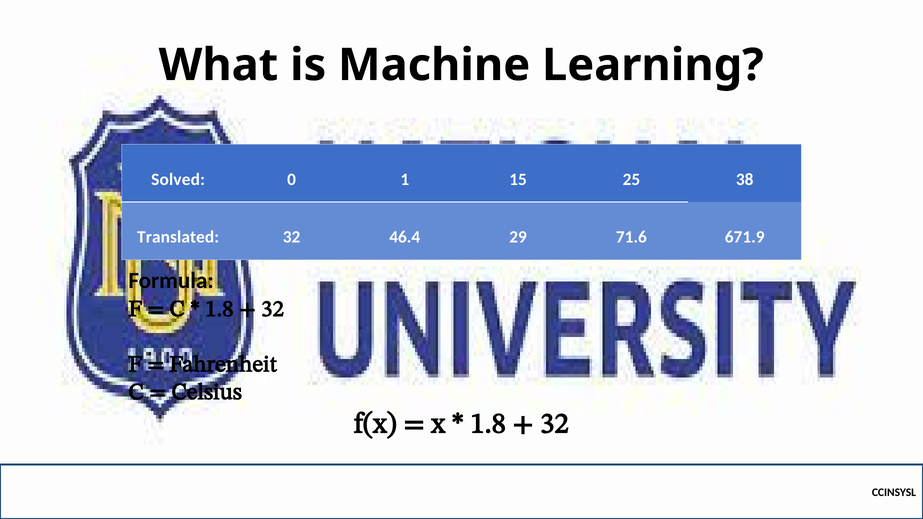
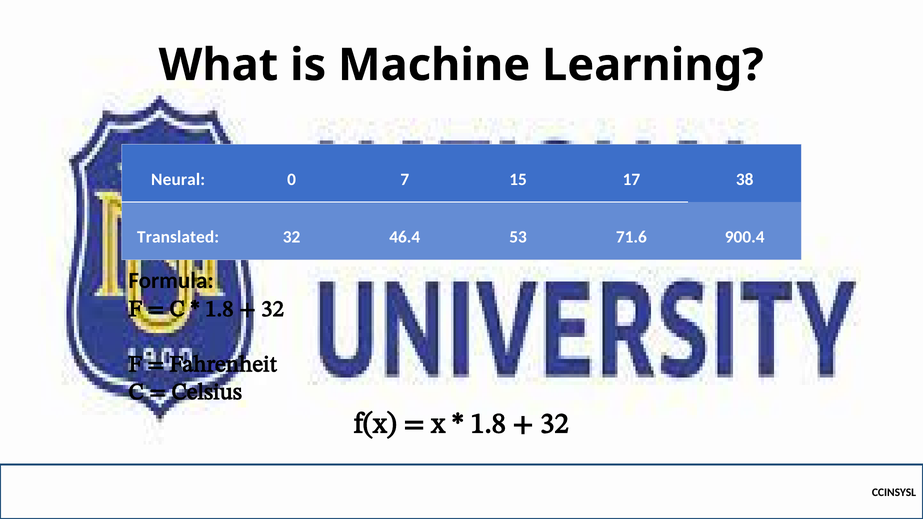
Solved: Solved -> Neural
1: 1 -> 7
25: 25 -> 17
29: 29 -> 53
671.9: 671.9 -> 900.4
